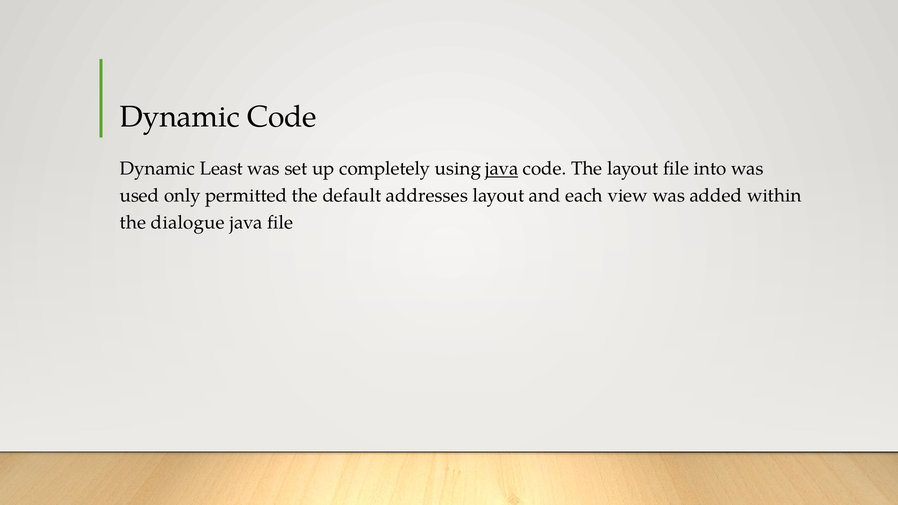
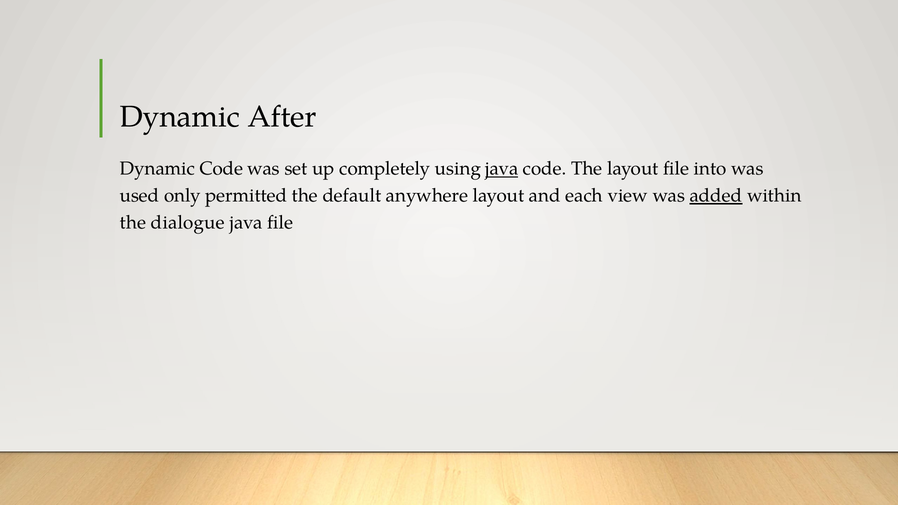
Dynamic Code: Code -> After
Dynamic Least: Least -> Code
addresses: addresses -> anywhere
added underline: none -> present
